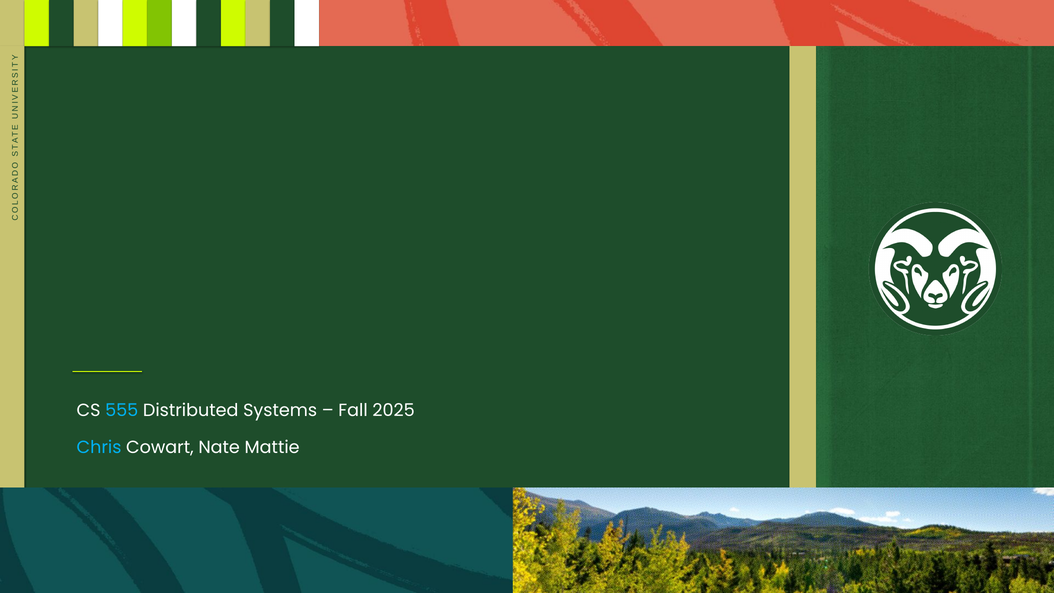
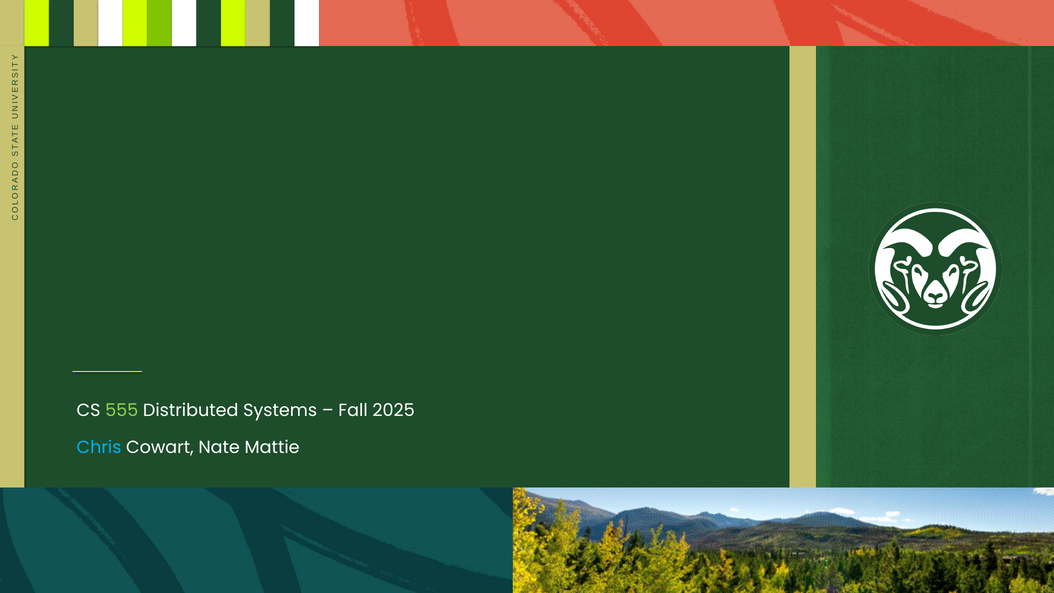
555 colour: light blue -> light green
